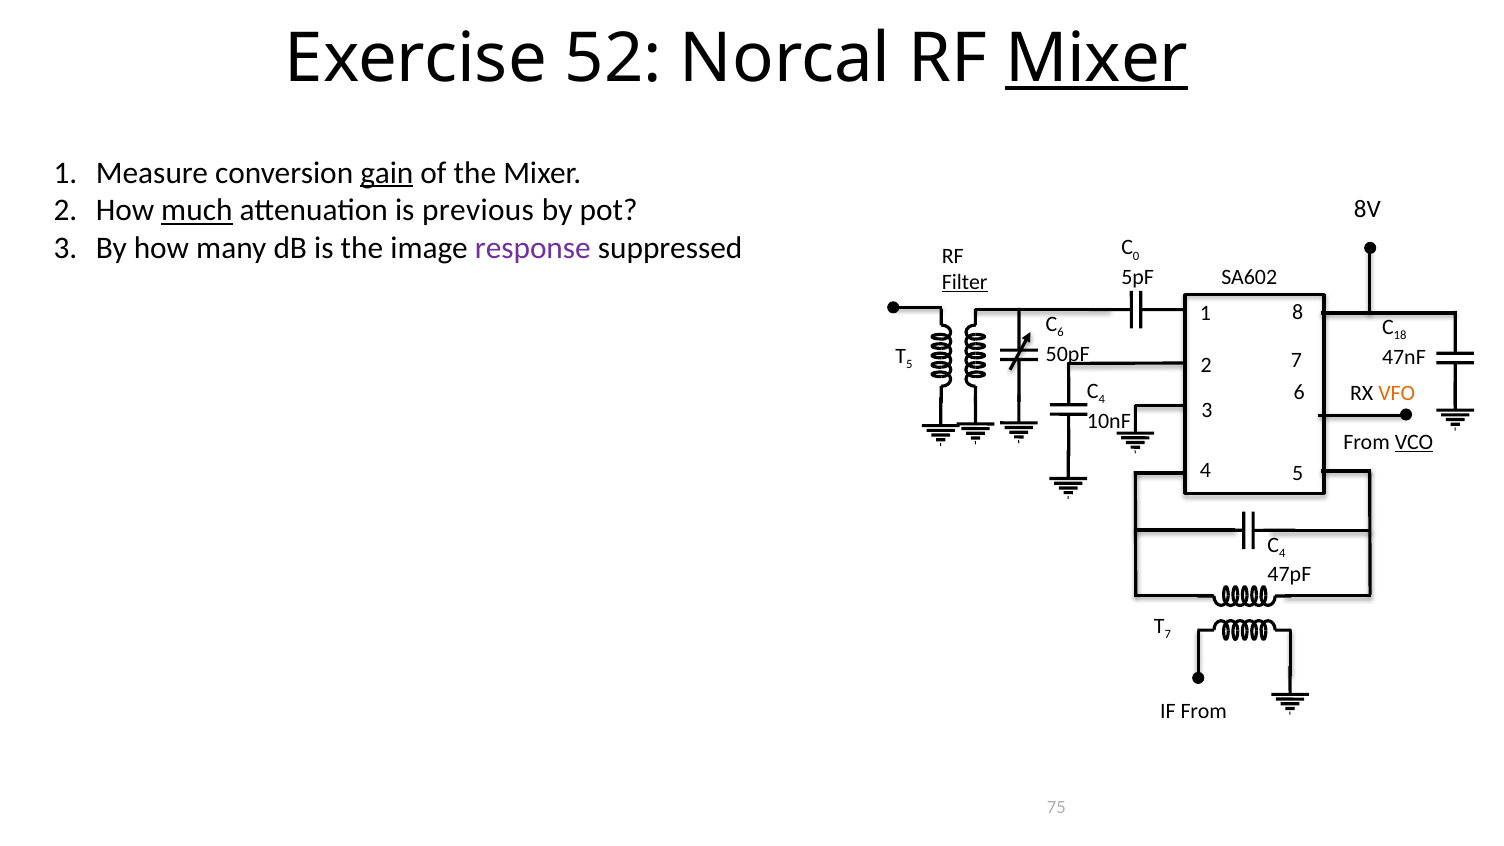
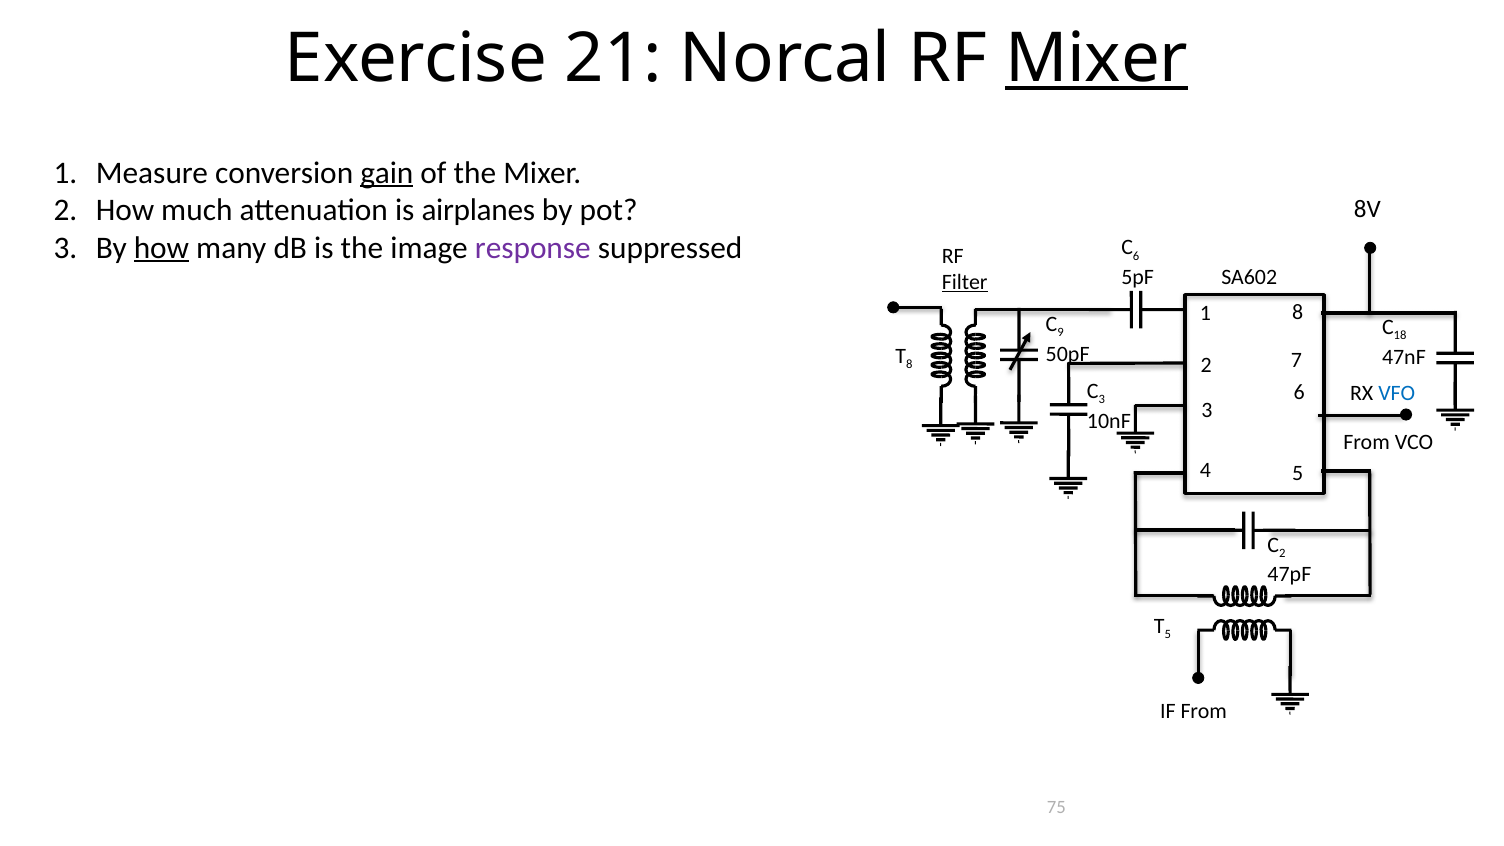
52: 52 -> 21
much underline: present -> none
previous: previous -> airplanes
how at (161, 248) underline: none -> present
0 at (1136, 256): 0 -> 6
6 at (1061, 333): 6 -> 9
5 at (909, 364): 5 -> 8
4 at (1102, 400): 4 -> 3
VFO colour: orange -> blue
VCO underline: present -> none
4 at (1282, 553): 4 -> 2
7 at (1168, 634): 7 -> 5
